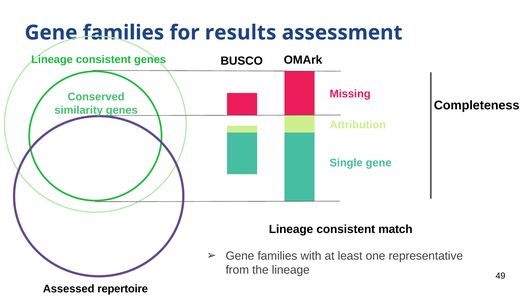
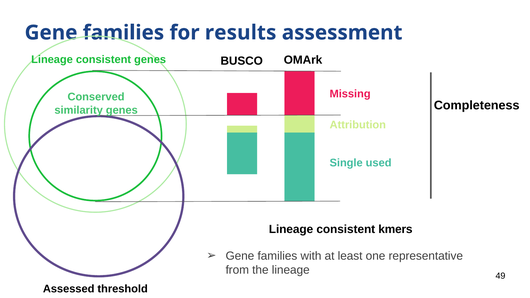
Single gene: gene -> used
match: match -> kmers
repertoire: repertoire -> threshold
